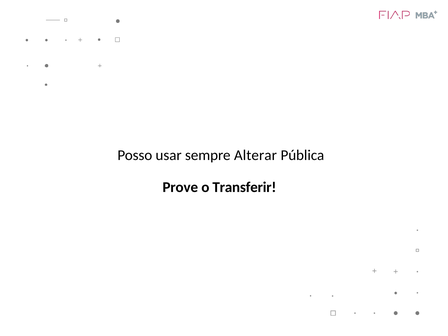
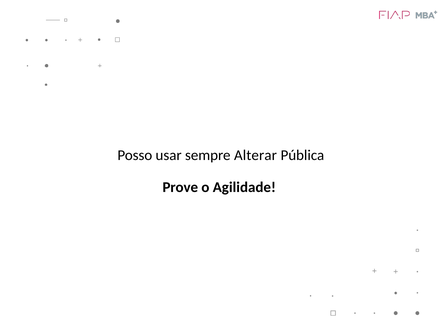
Transferir: Transferir -> Agilidade
